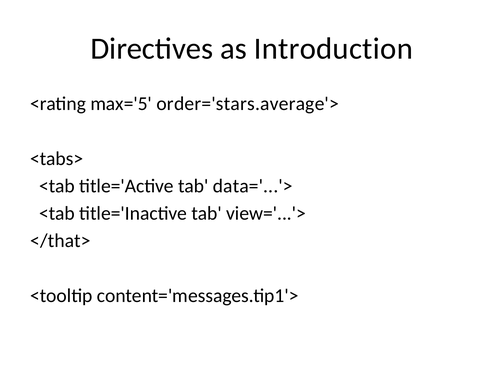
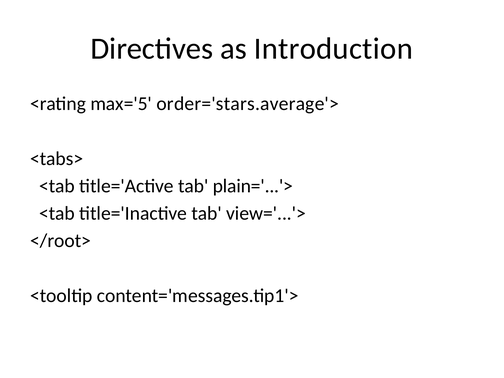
data='...'>: data='...'> -> plain='...'>
</that>: </that> -> </root>
